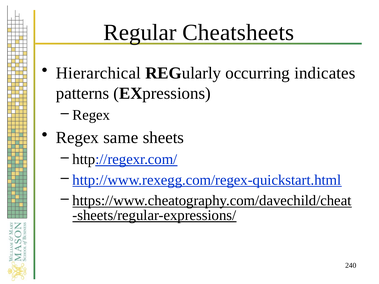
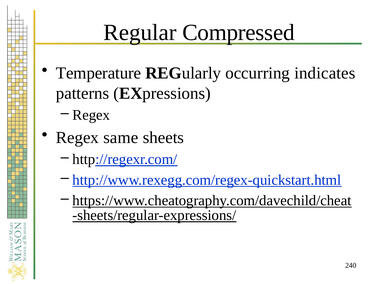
Cheatsheets: Cheatsheets -> Compressed
Hierarchical: Hierarchical -> Temperature
